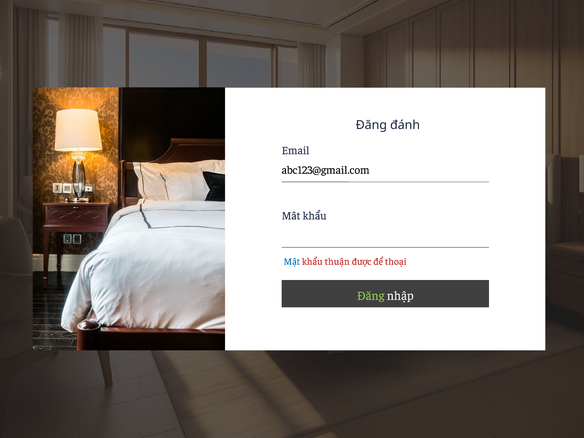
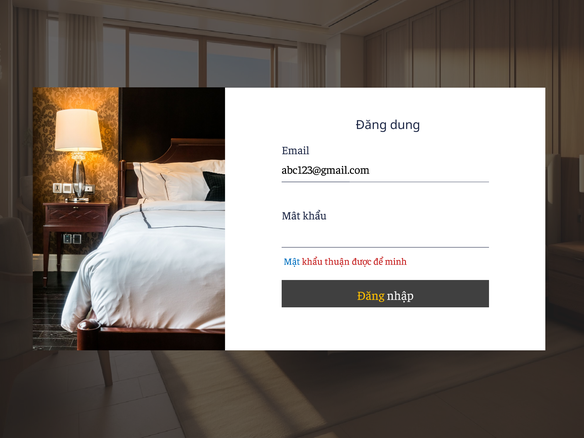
đánh: đánh -> dụng
thoại: thoại -> minh
Đăng at (371, 296) colour: light green -> yellow
